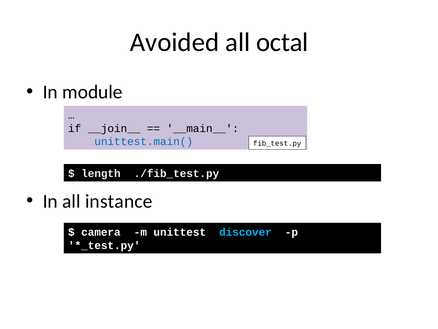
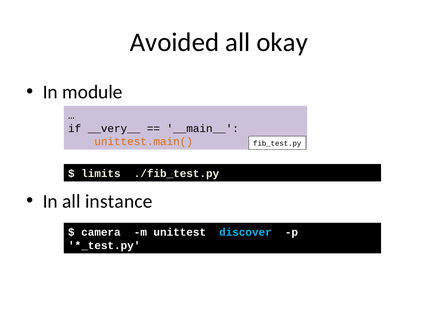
octal: octal -> okay
__join__: __join__ -> __very__
unittest.main( colour: blue -> orange
length: length -> limits
